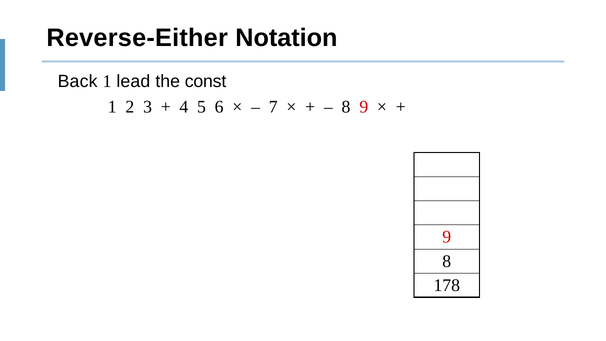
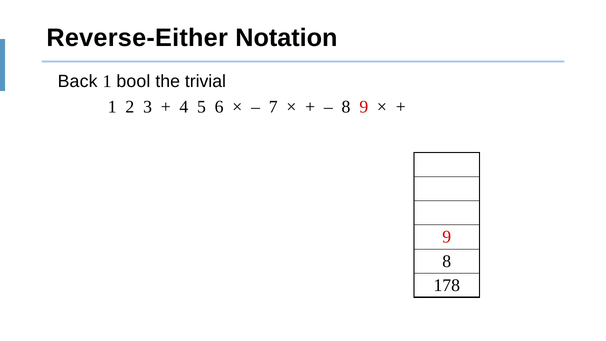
lead: lead -> bool
const: const -> trivial
